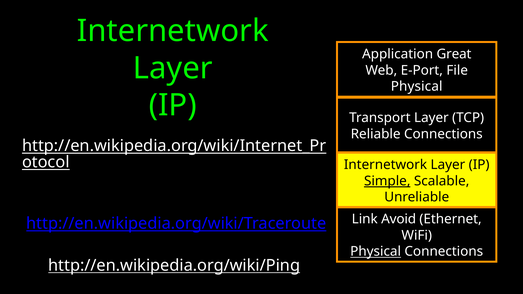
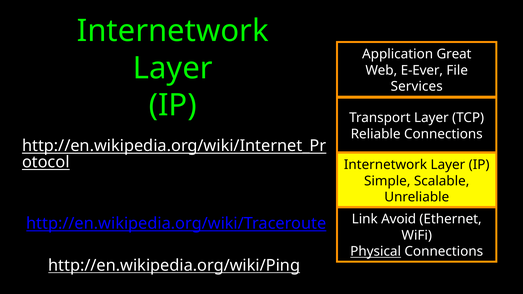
E-Port: E-Port -> E-Ever
Physical at (417, 87): Physical -> Services
Simple underline: present -> none
